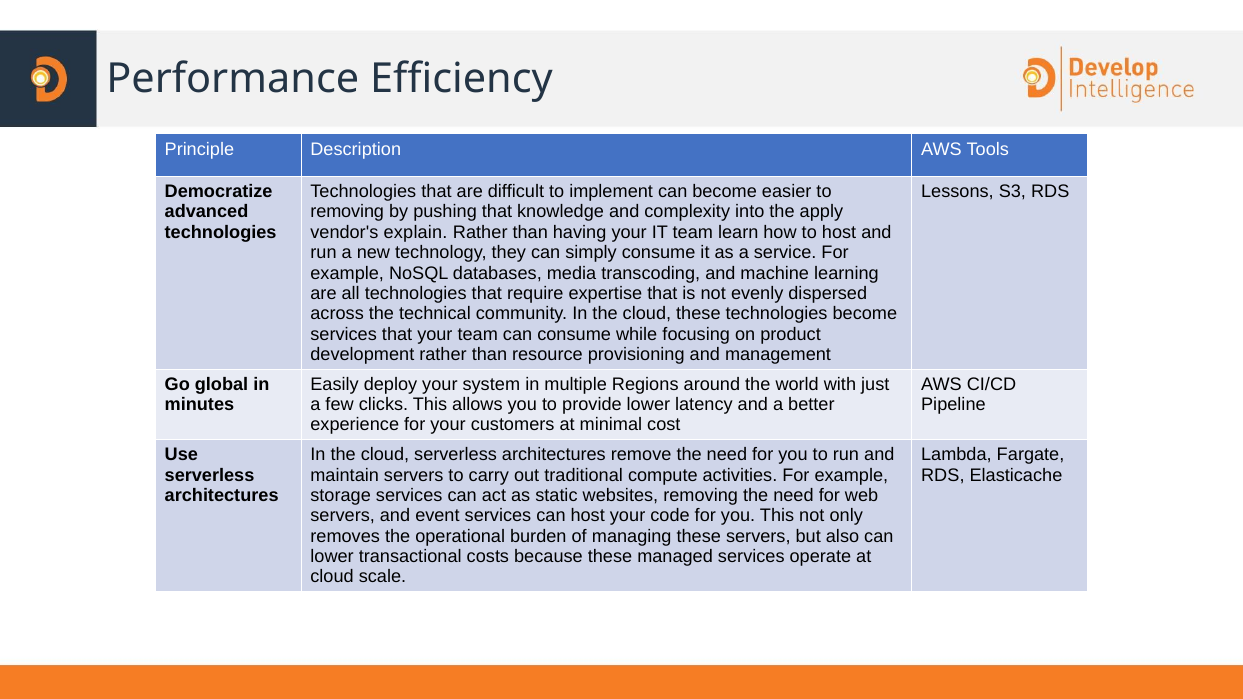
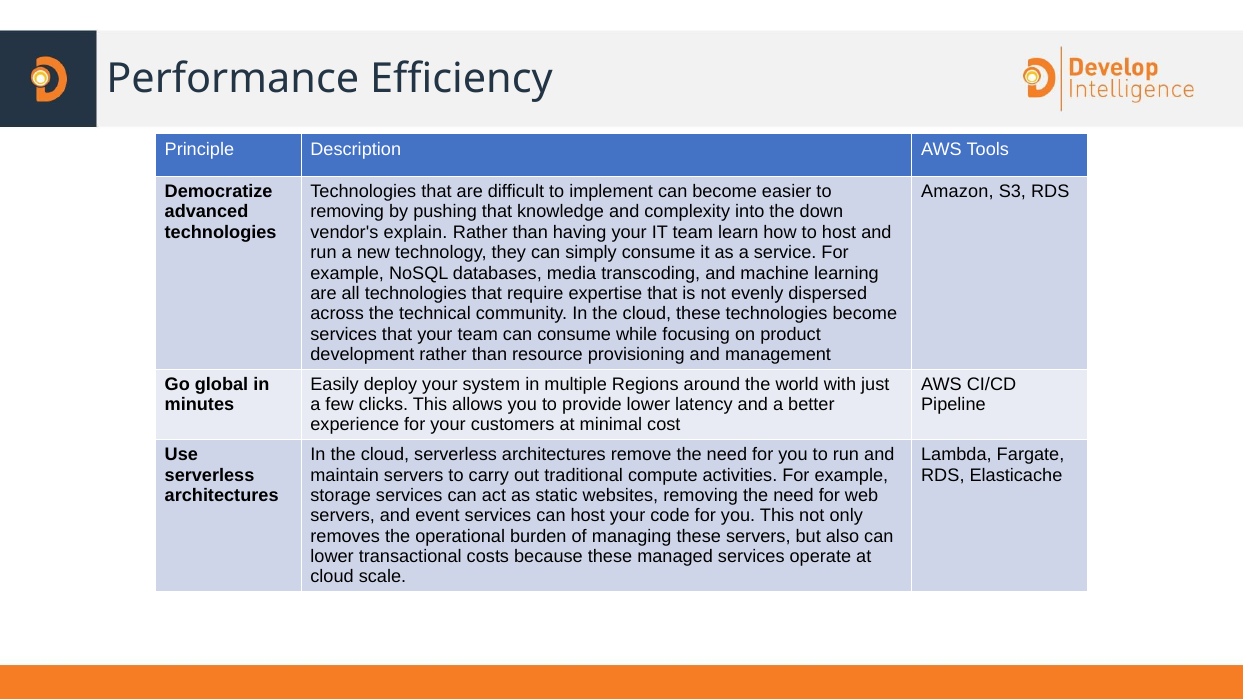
Lessons: Lessons -> Amazon
apply: apply -> down
